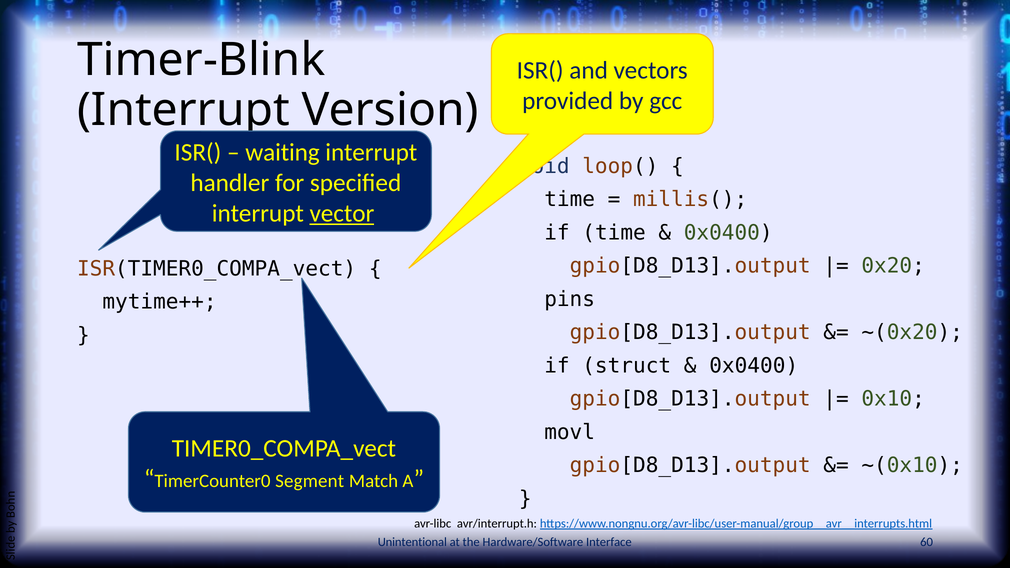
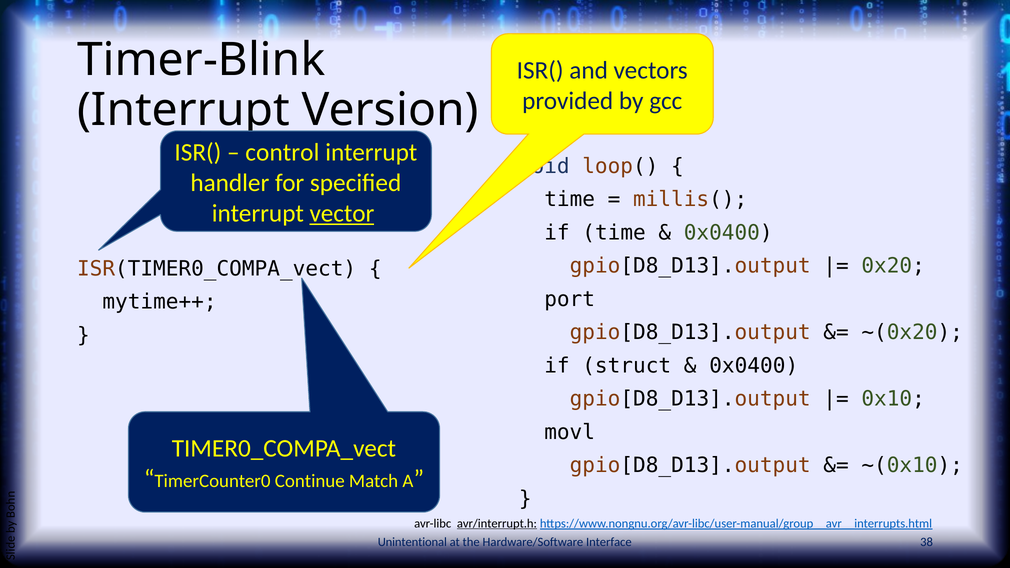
waiting: waiting -> control
pins: pins -> port
Segment: Segment -> Continue
avr/interrupt.h underline: none -> present
60: 60 -> 38
